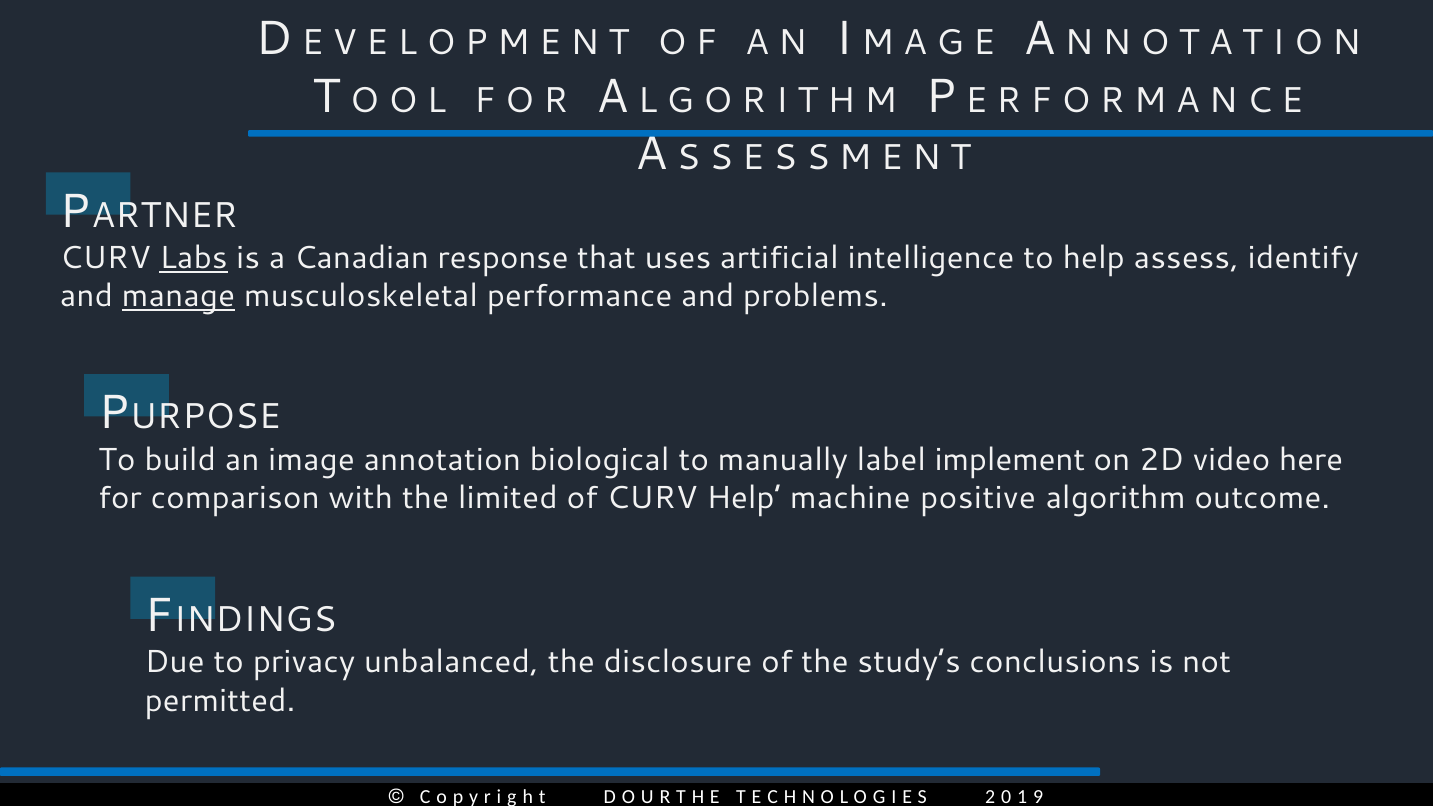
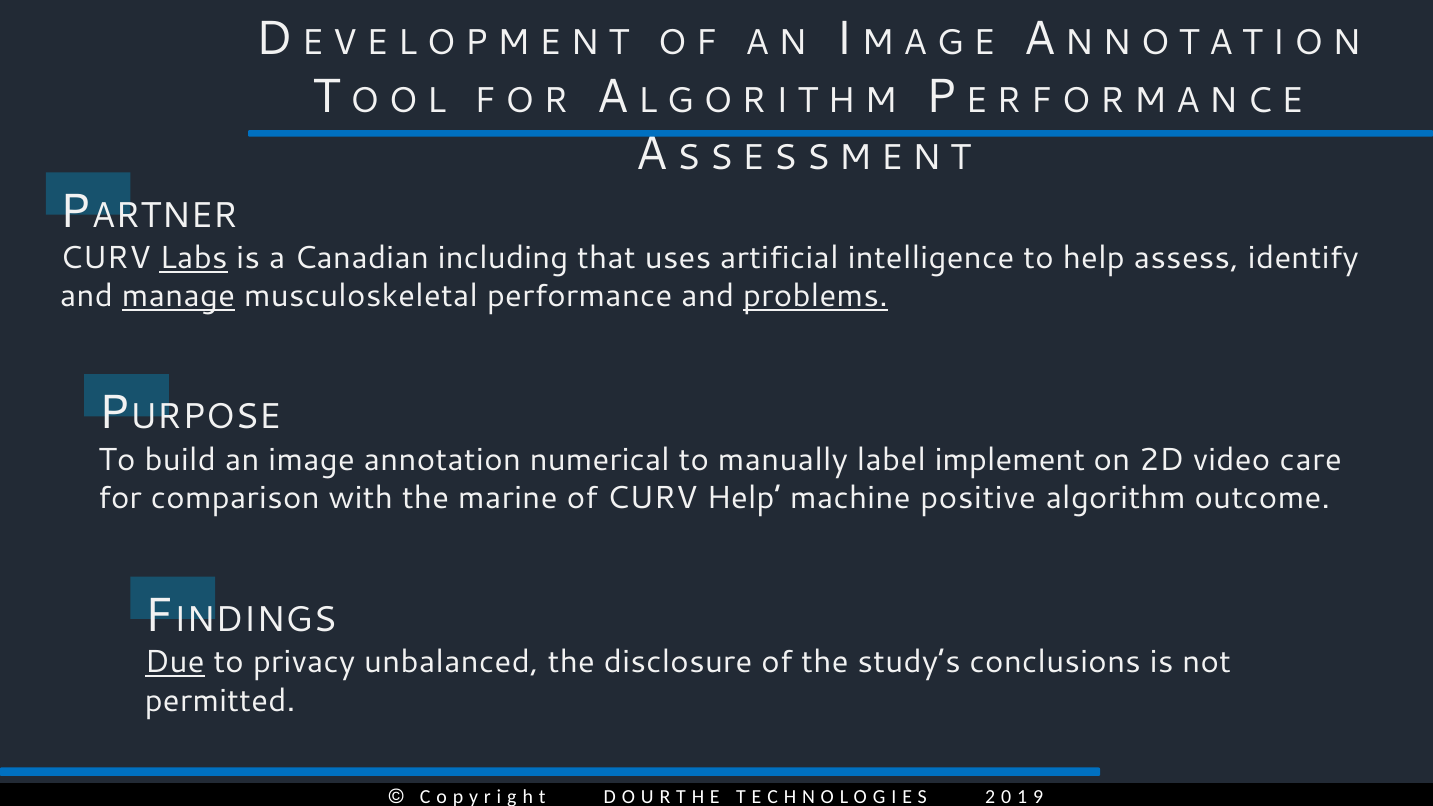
response: response -> including
problems underline: none -> present
biological: biological -> numerical
here: here -> care
limited: limited -> marine
Due underline: none -> present
